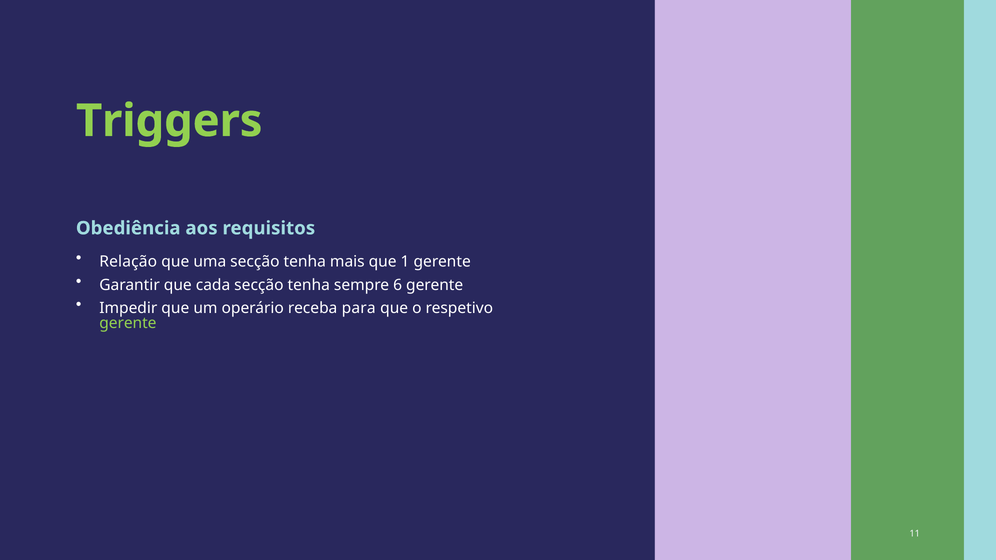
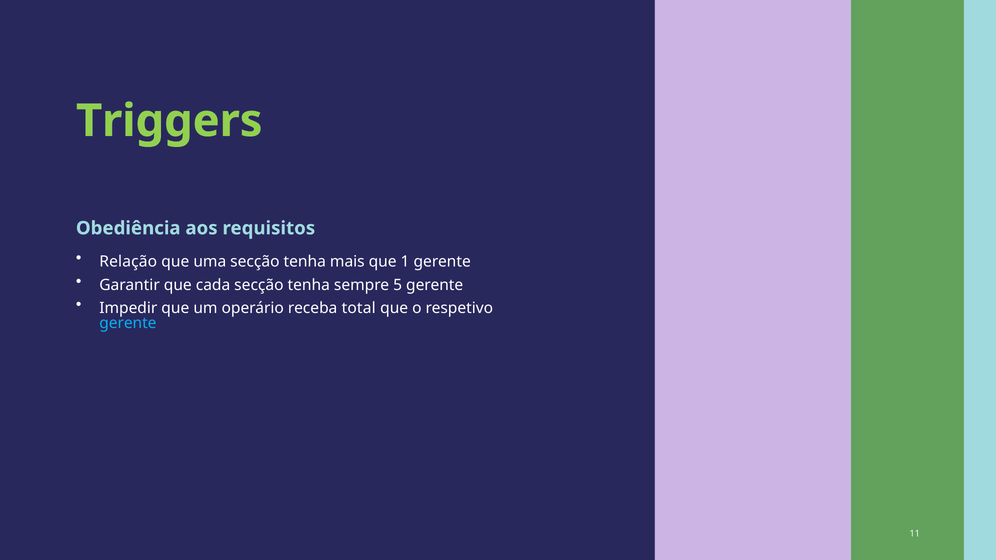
6: 6 -> 5
para: para -> total
gerente at (128, 323) colour: light green -> light blue
